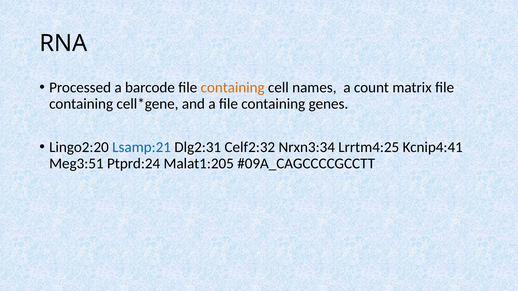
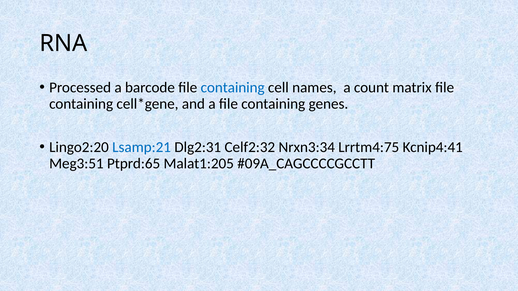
containing at (233, 88) colour: orange -> blue
Lrrtm4:25: Lrrtm4:25 -> Lrrtm4:75
Ptprd:24: Ptprd:24 -> Ptprd:65
